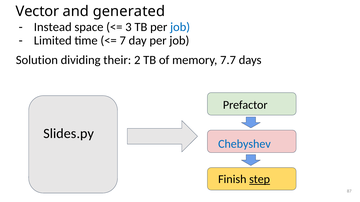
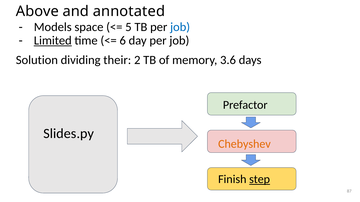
Vector: Vector -> Above
generated: generated -> annotated
Instead: Instead -> Models
3: 3 -> 5
Limited underline: none -> present
7: 7 -> 6
7.7: 7.7 -> 3.6
Chebyshev colour: blue -> orange
